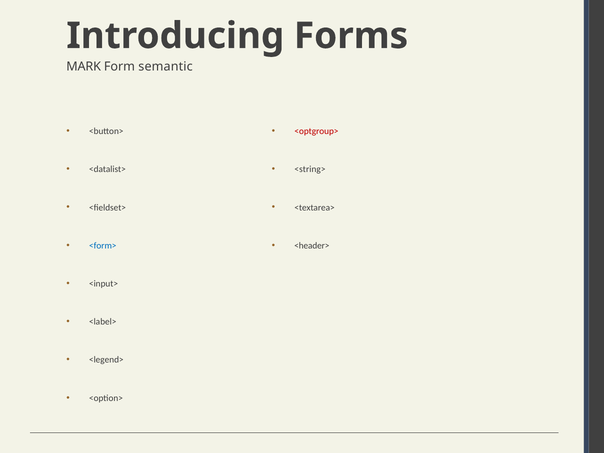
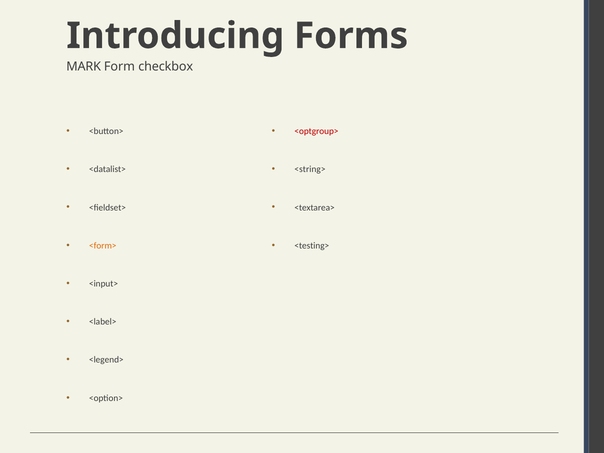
semantic: semantic -> checkbox
<form> colour: blue -> orange
<header>: <header> -> <testing>
